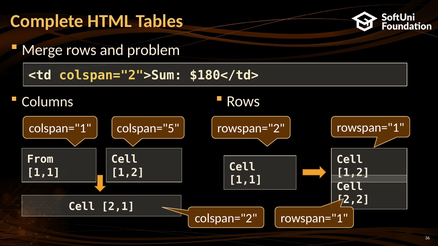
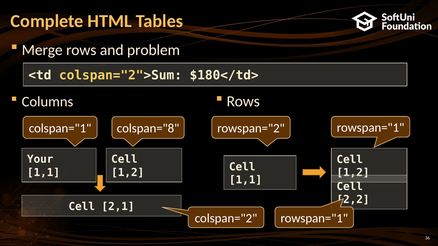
colspan="5: colspan="5 -> colspan="8
From: From -> Your
